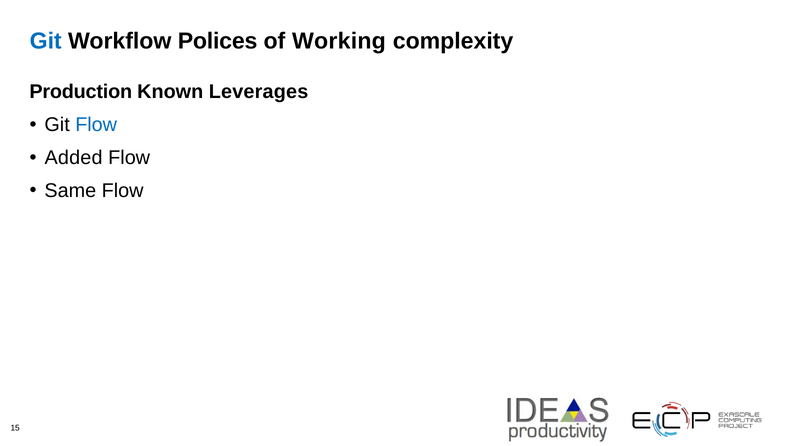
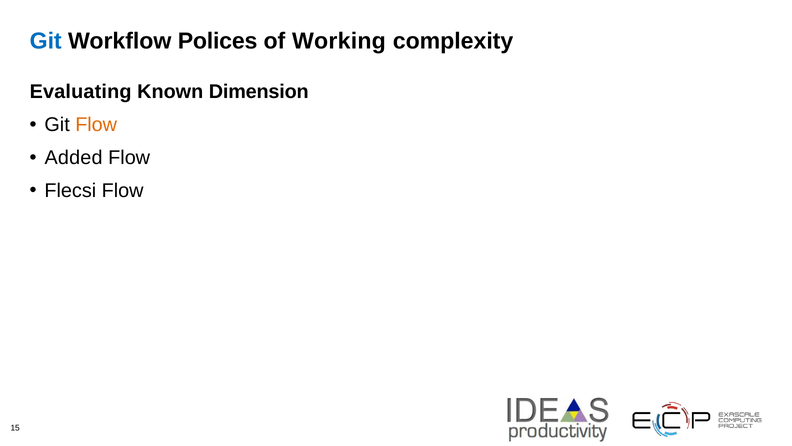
Production: Production -> Evaluating
Leverages: Leverages -> Dimension
Flow at (96, 125) colour: blue -> orange
Same: Same -> Flecsi
